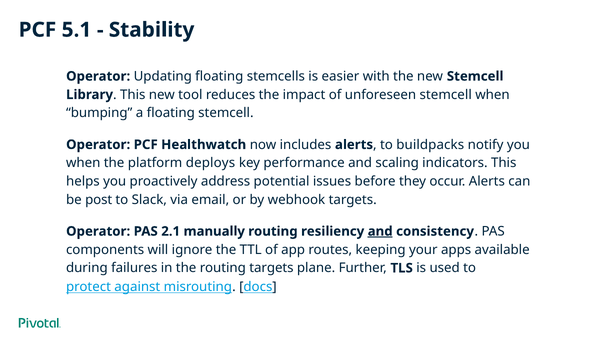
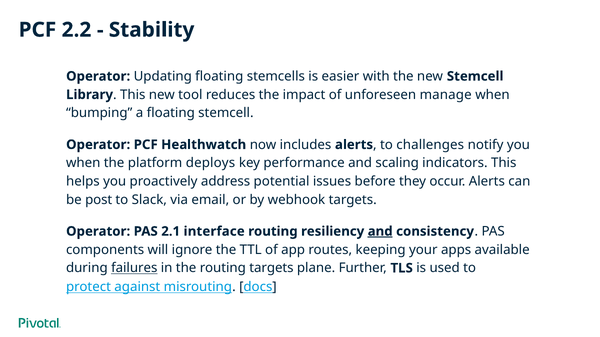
5.1: 5.1 -> 2.2
unforeseen stemcell: stemcell -> manage
buildpacks: buildpacks -> challenges
manually: manually -> interface
failures underline: none -> present
